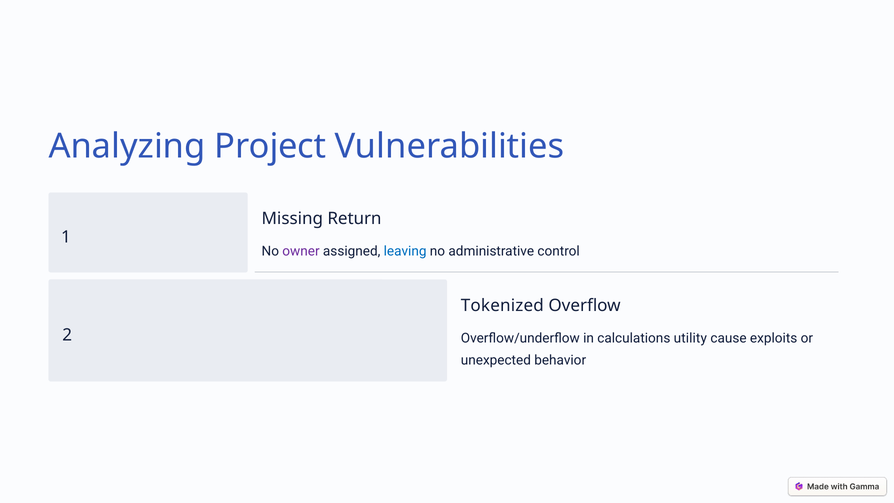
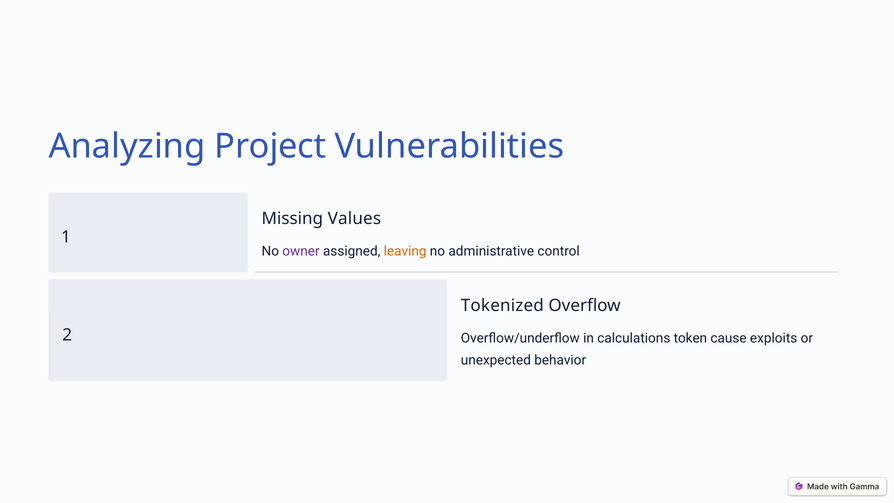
Return: Return -> Values
leaving colour: blue -> orange
utility: utility -> token
